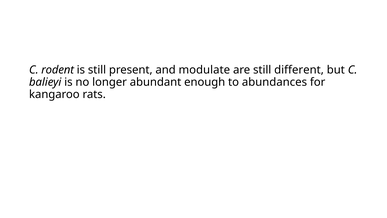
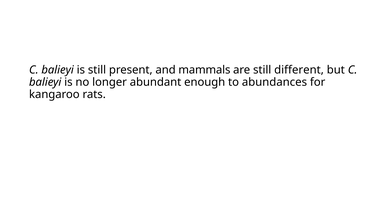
rodent at (58, 70): rodent -> balieyi
modulate: modulate -> mammals
